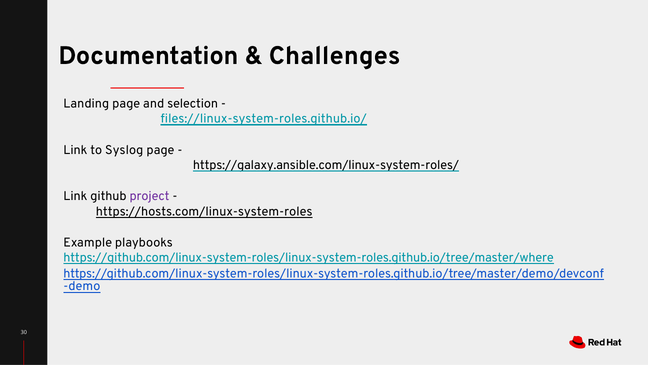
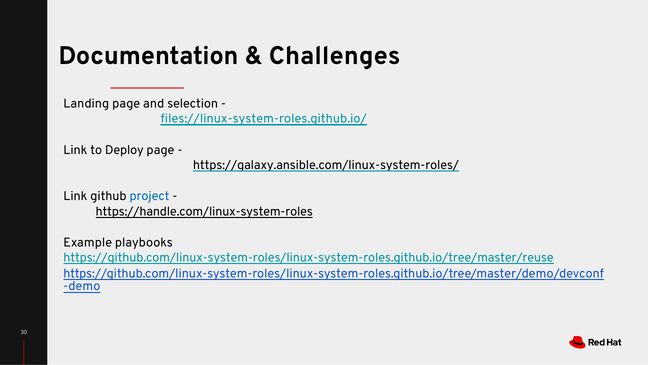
Syslog: Syslog -> Deploy
project colour: purple -> blue
https://hosts.com/linux-system-roles: https://hosts.com/linux-system-roles -> https://handle.com/linux-system-roles
https://github.com/linux-system-roles/linux-system-roles.github.io/tree/master/where: https://github.com/linux-system-roles/linux-system-roles.github.io/tree/master/where -> https://github.com/linux-system-roles/linux-system-roles.github.io/tree/master/reuse
